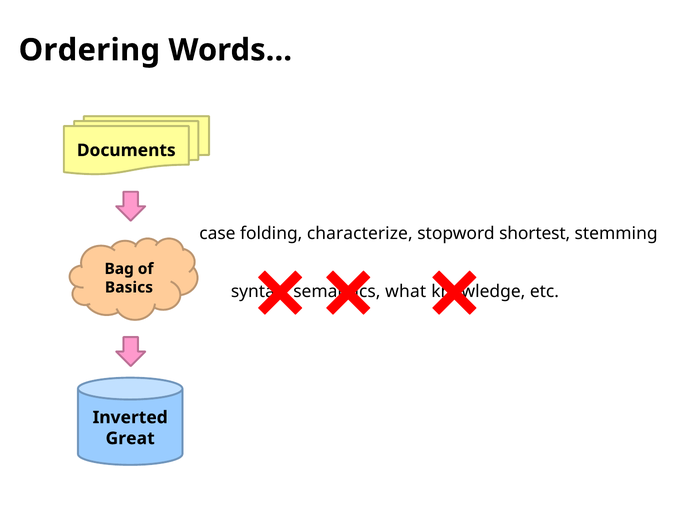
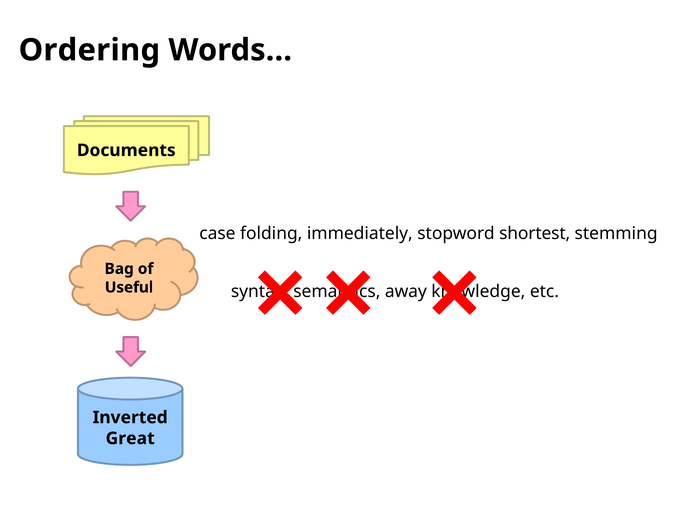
characterize: characterize -> immediately
Basics: Basics -> Useful
what: what -> away
